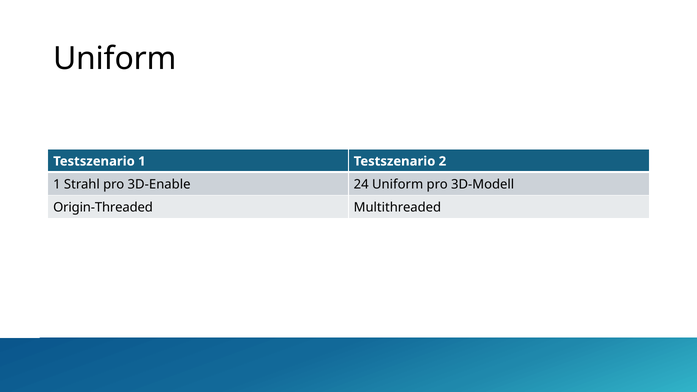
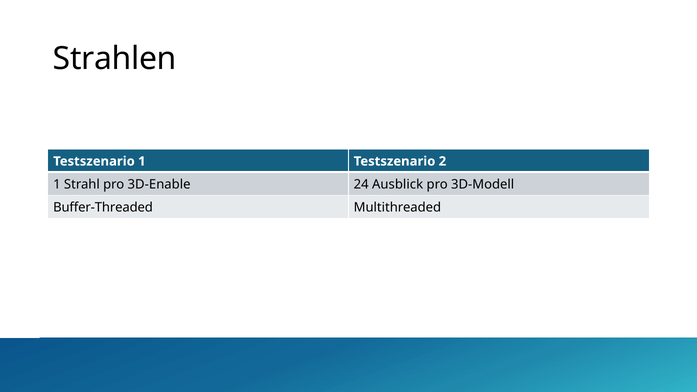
Uniform at (115, 59): Uniform -> Strahlen
24 Uniform: Uniform -> Ausblick
Origin-Threaded: Origin-Threaded -> Buffer-Threaded
